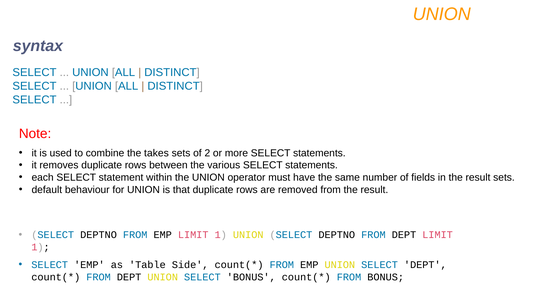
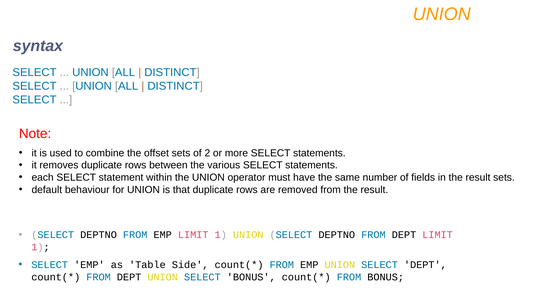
takes: takes -> offset
